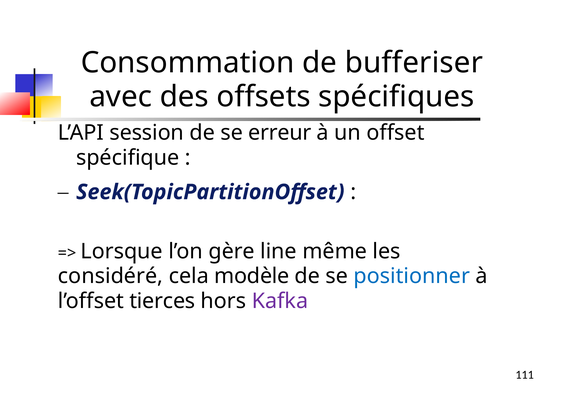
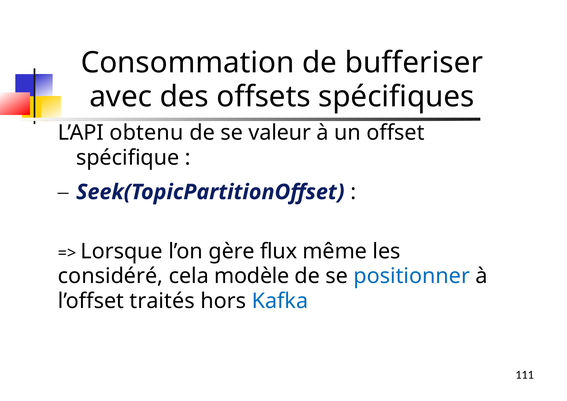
session: session -> obtenu
erreur: erreur -> valeur
line: line -> flux
tierces: tierces -> traités
Kafka colour: purple -> blue
